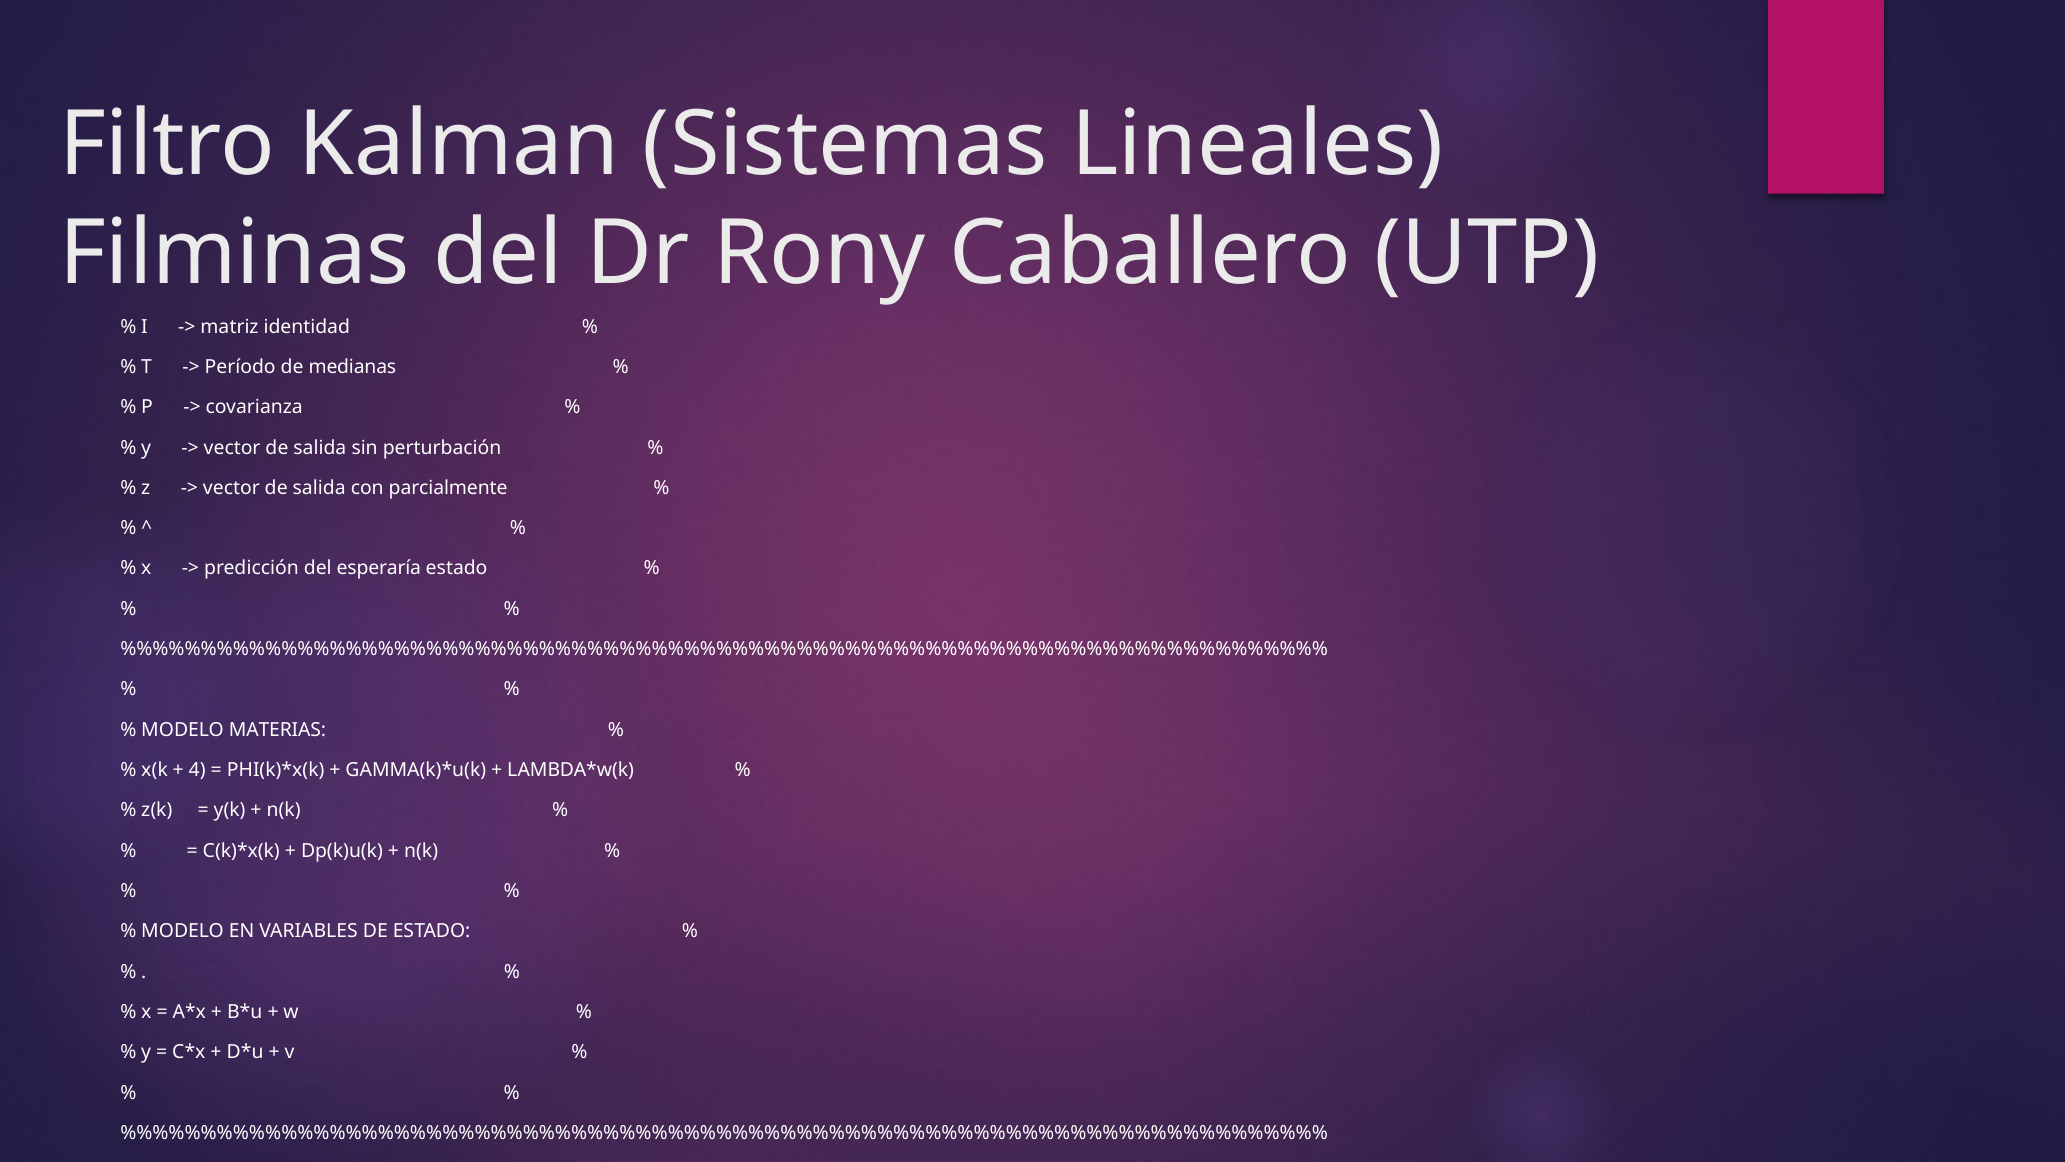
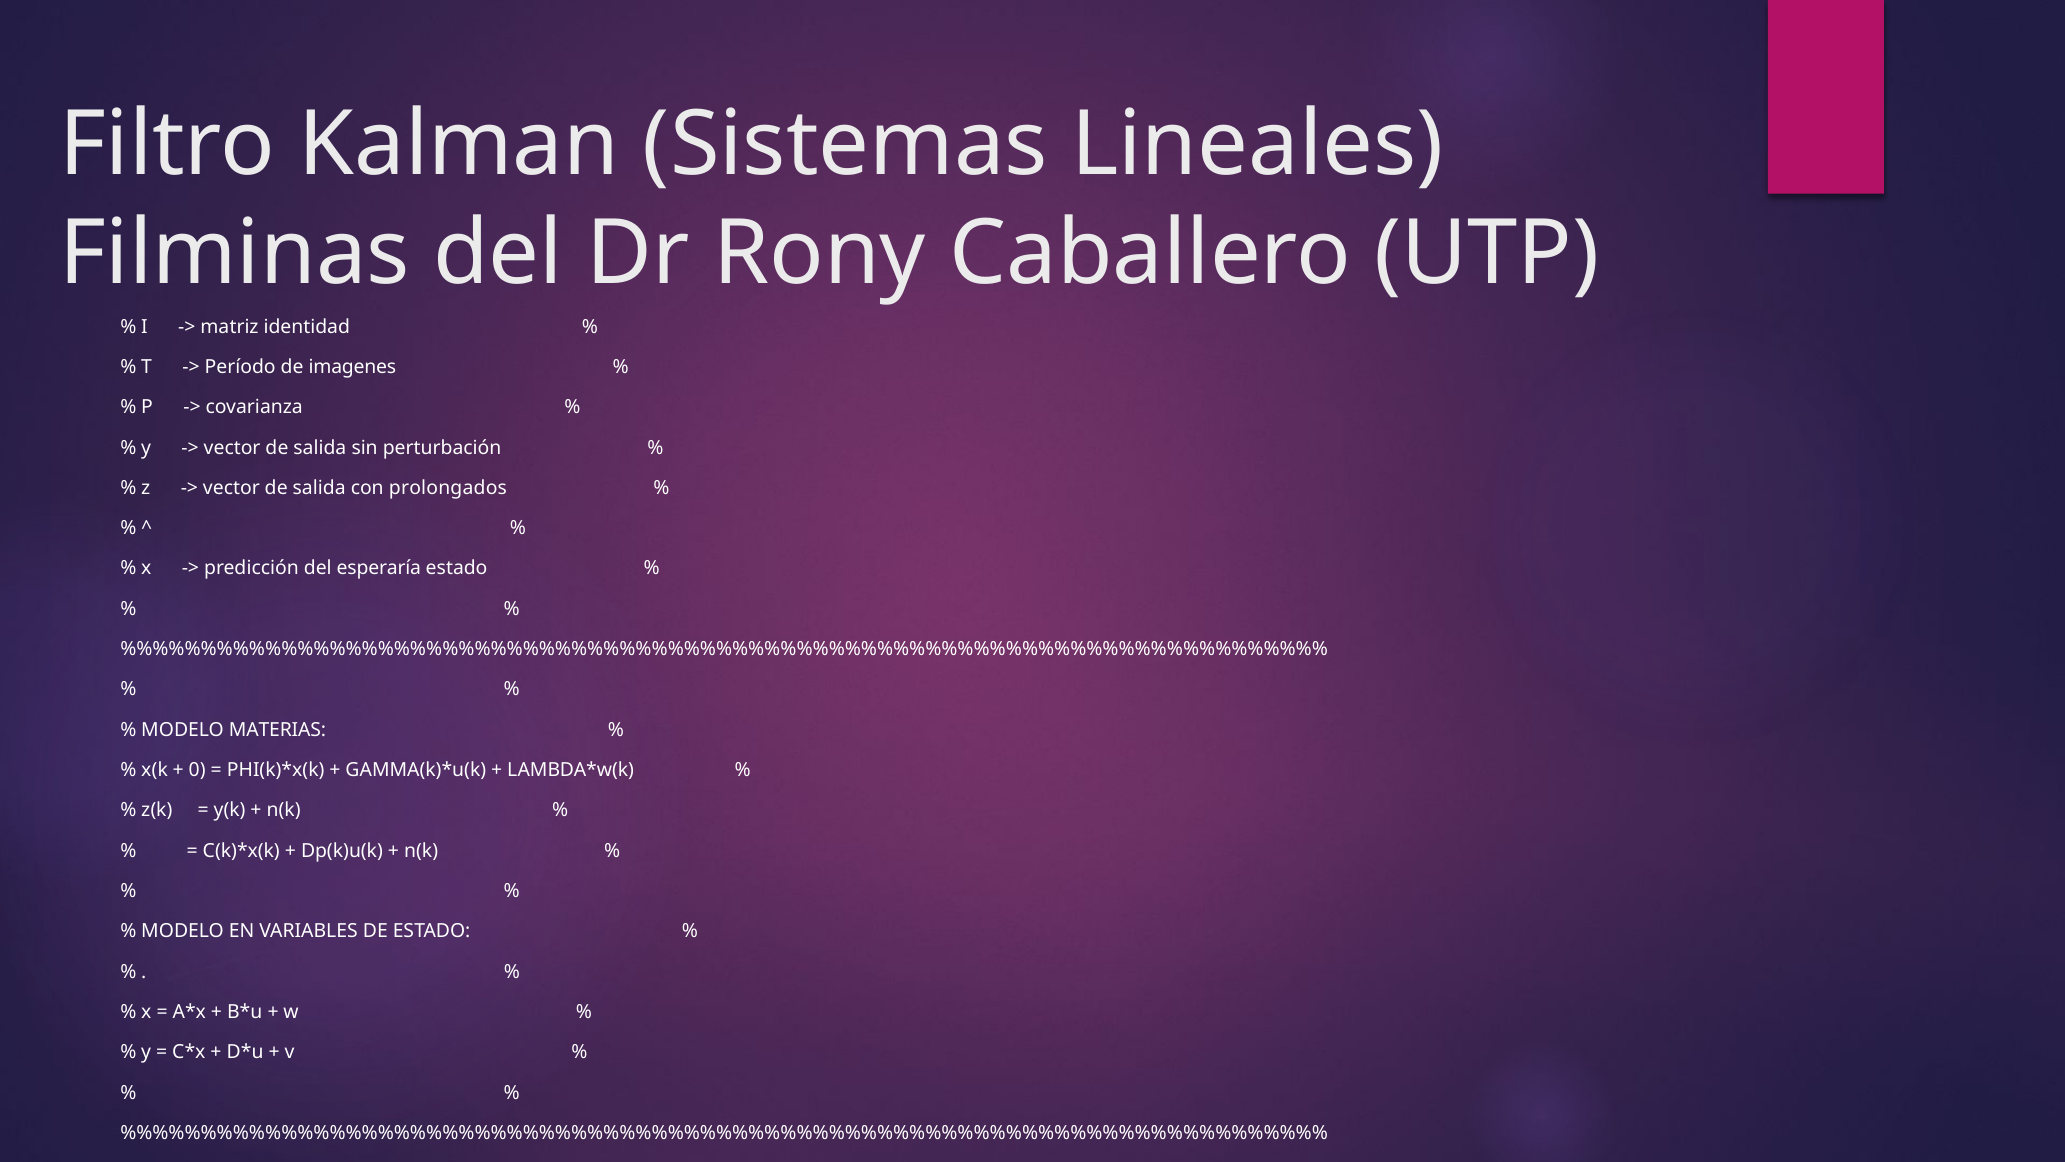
medianas: medianas -> imagenes
parcialmente: parcialmente -> prolongados
4: 4 -> 0
